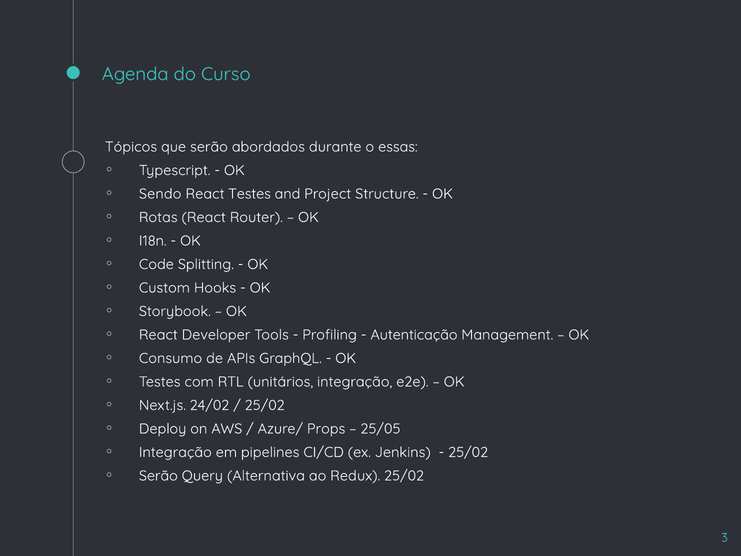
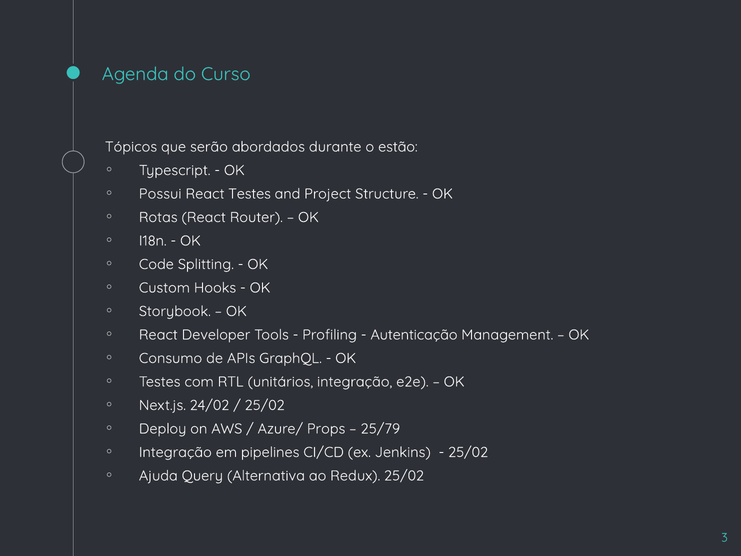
essas: essas -> estão
Sendo: Sendo -> Possui
25/05: 25/05 -> 25/79
Serão at (158, 476): Serão -> Ajuda
